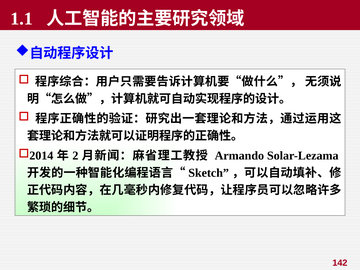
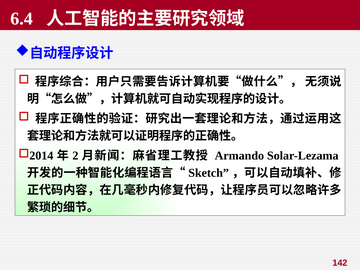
1.1: 1.1 -> 6.4
